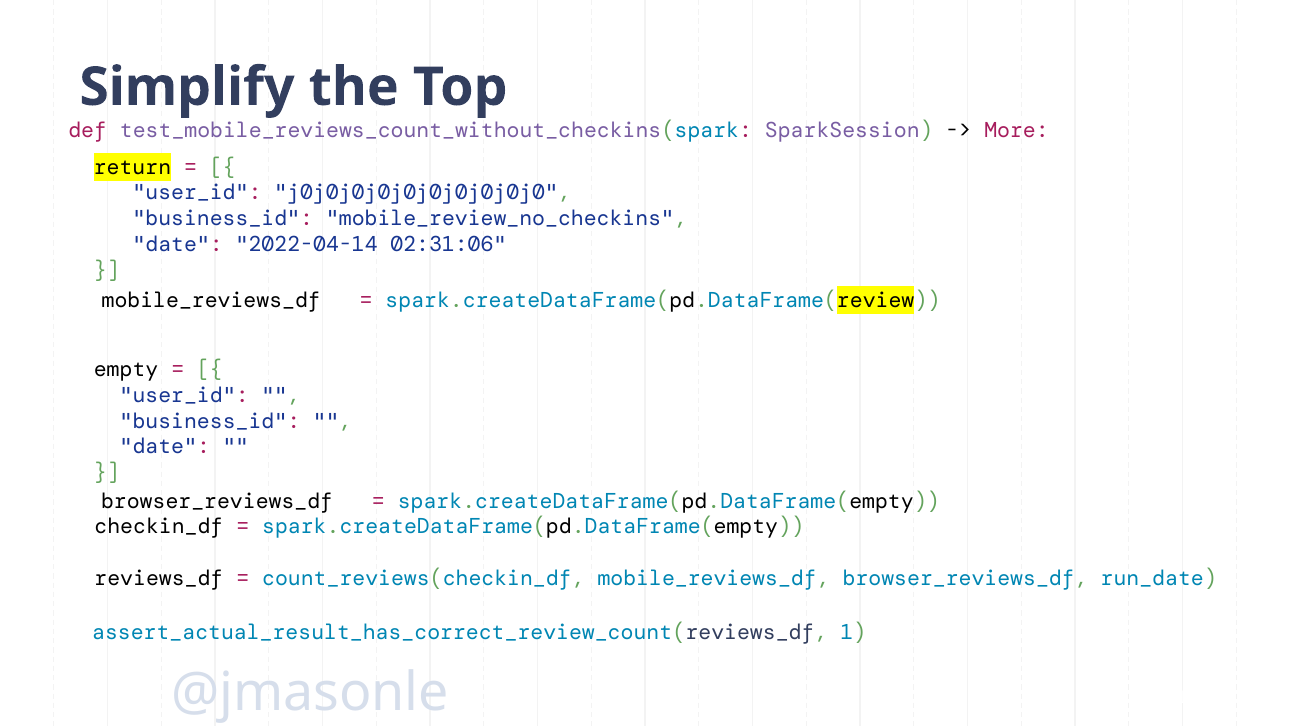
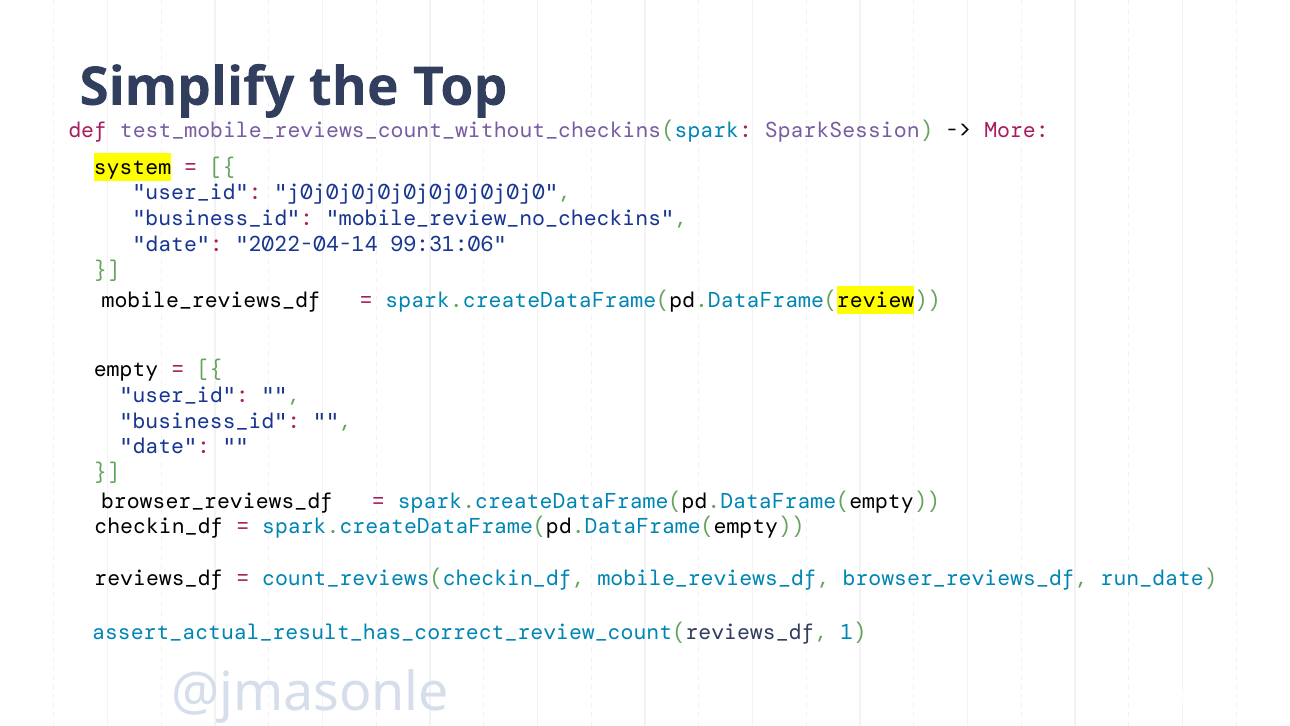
return: return -> system
02:31:06: 02:31:06 -> 99:31:06
